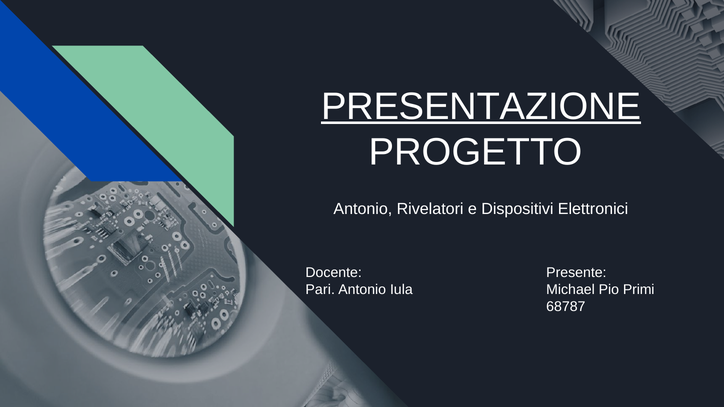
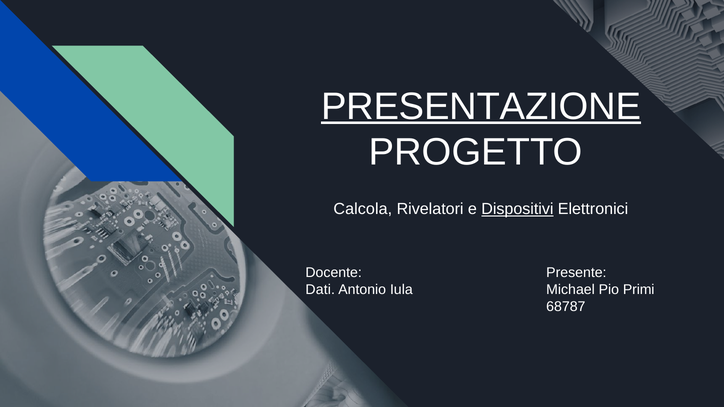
Antonio at (363, 209): Antonio -> Calcola
Dispositivi underline: none -> present
Pari: Pari -> Dati
